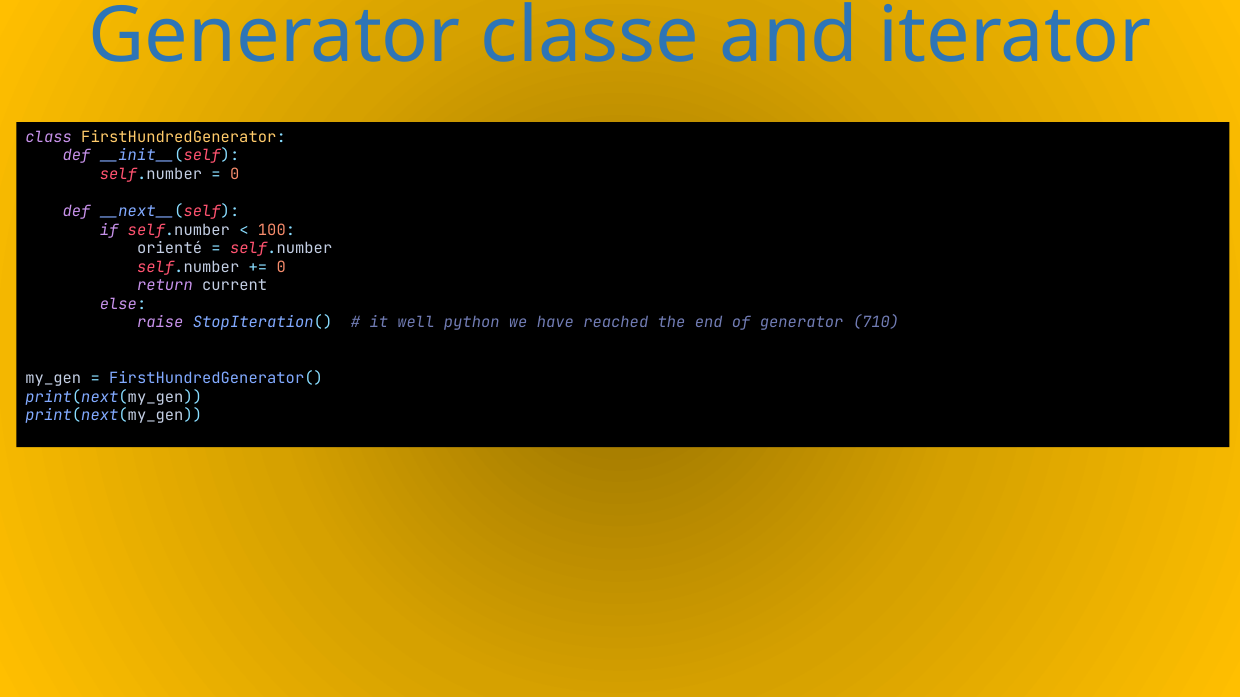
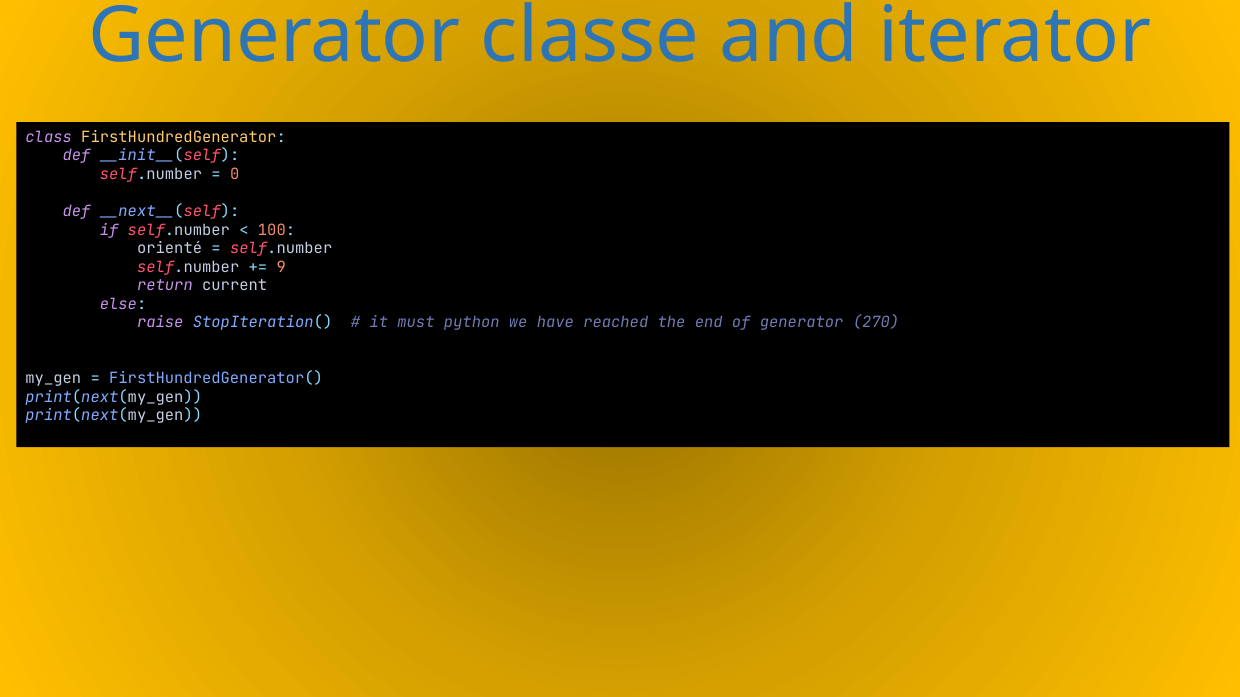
0 at (281, 267): 0 -> 9
well: well -> must
710: 710 -> 270
